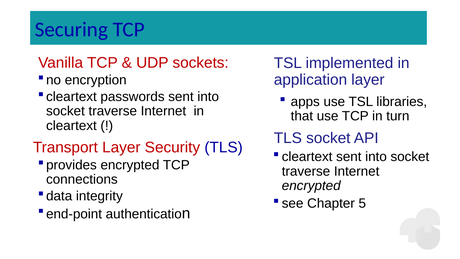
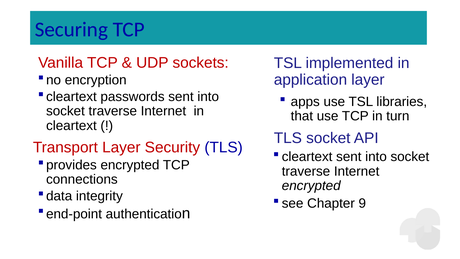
5: 5 -> 9
